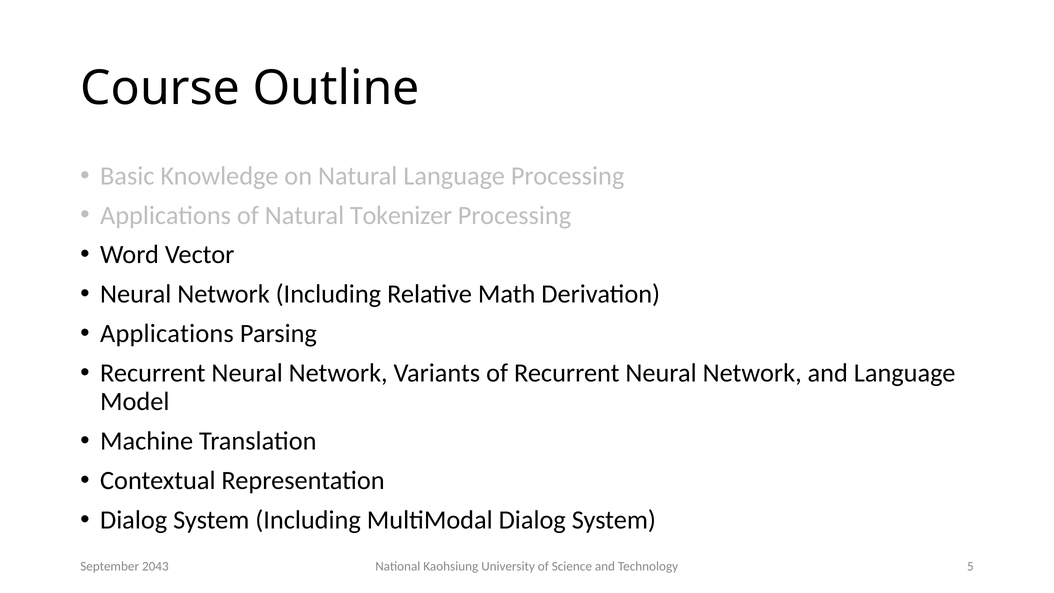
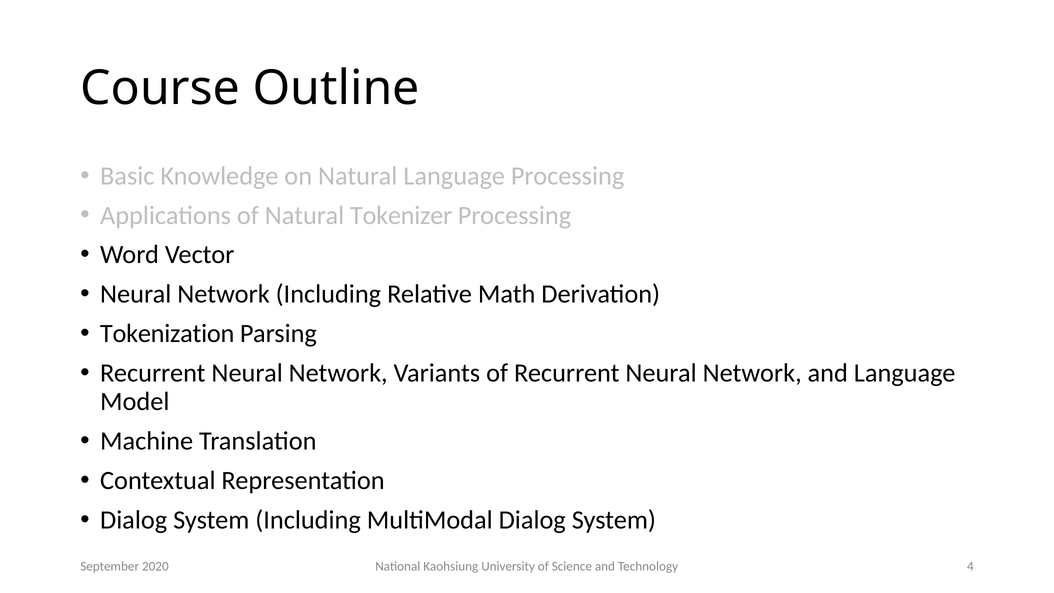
Applications at (167, 334): Applications -> Tokenization
5: 5 -> 4
2043: 2043 -> 2020
